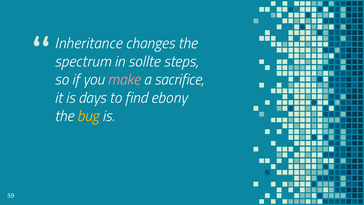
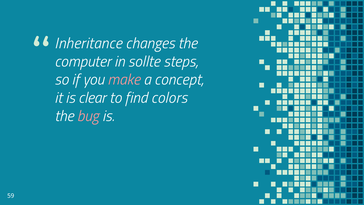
spectrum: spectrum -> computer
sacrifice: sacrifice -> concept
days: days -> clear
ebony: ebony -> colors
bug colour: yellow -> pink
